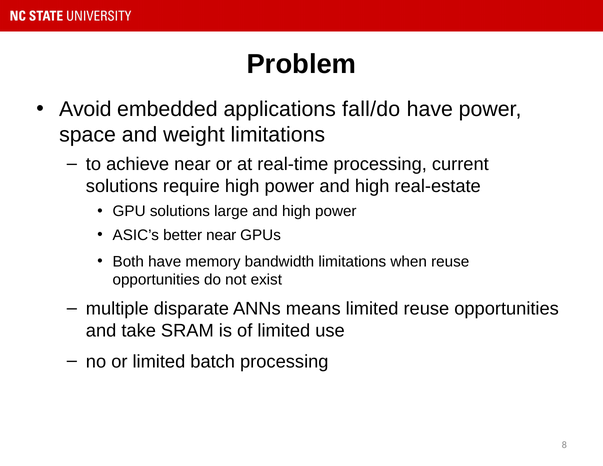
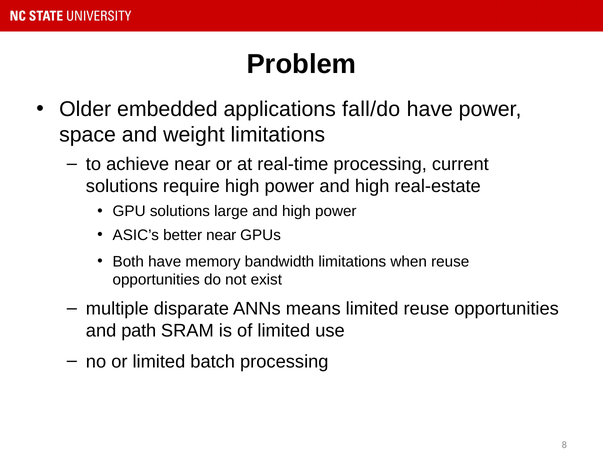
Avoid: Avoid -> Older
take: take -> path
